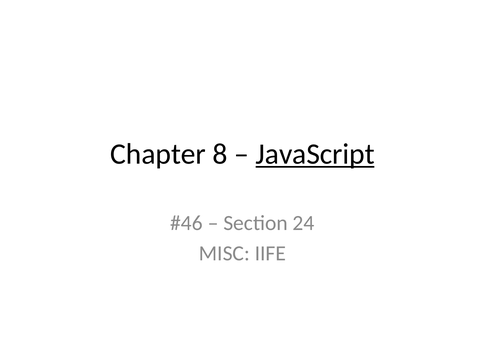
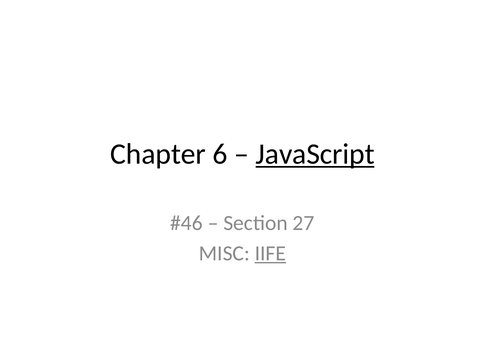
8: 8 -> 6
24: 24 -> 27
IIFE underline: none -> present
